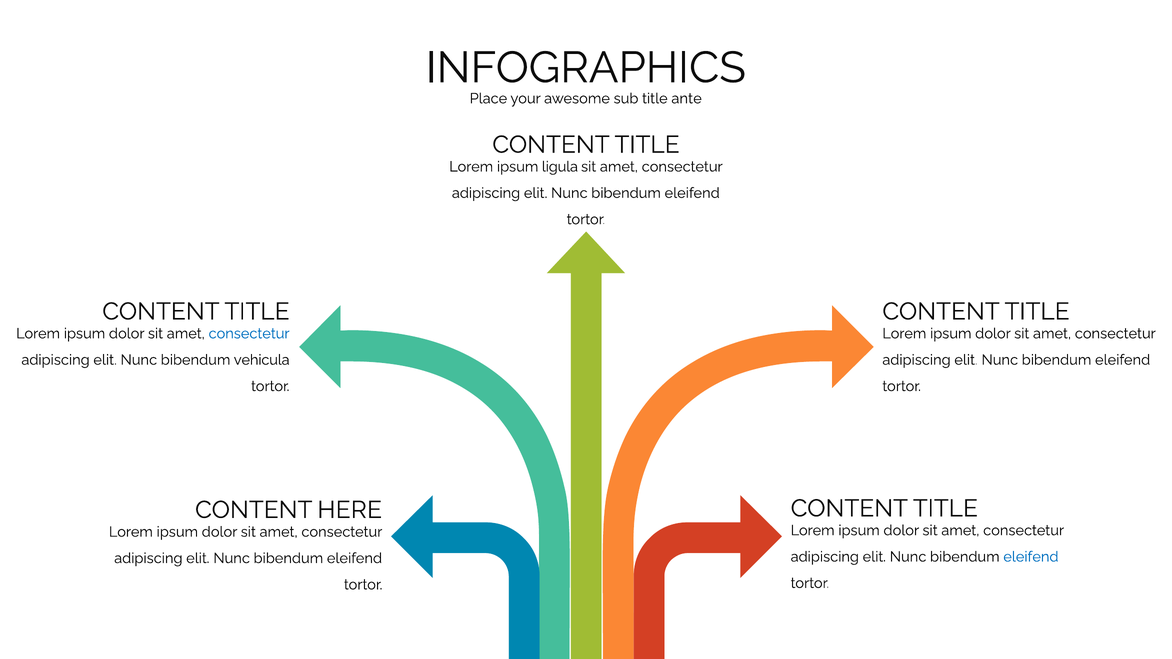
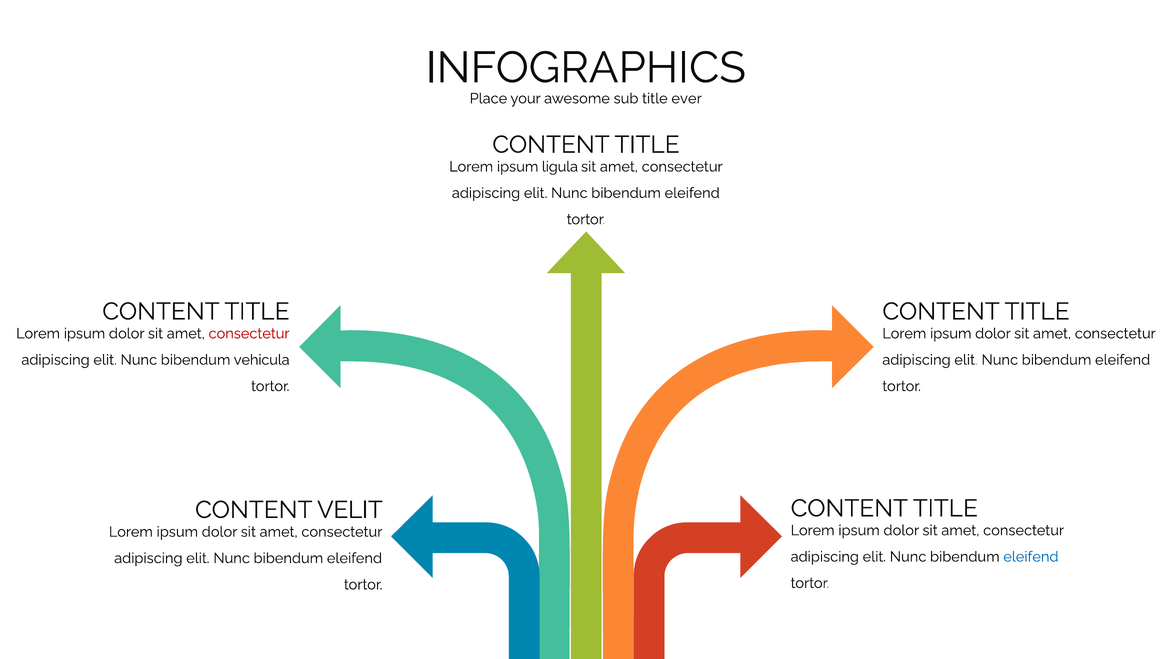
ante: ante -> ever
consectetur at (249, 334) colour: blue -> red
HERE: HERE -> VELIT
